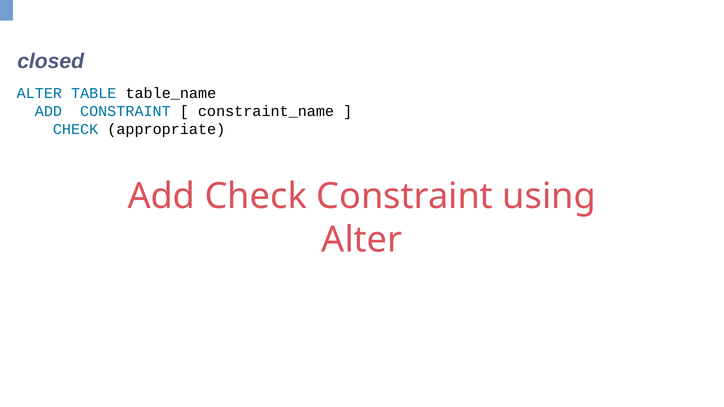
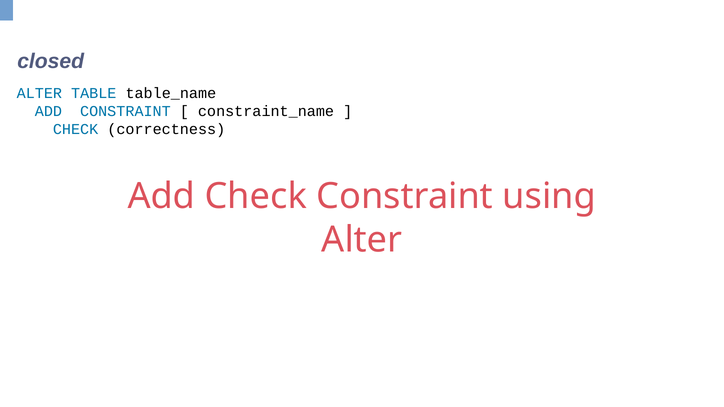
appropriate: appropriate -> correctness
